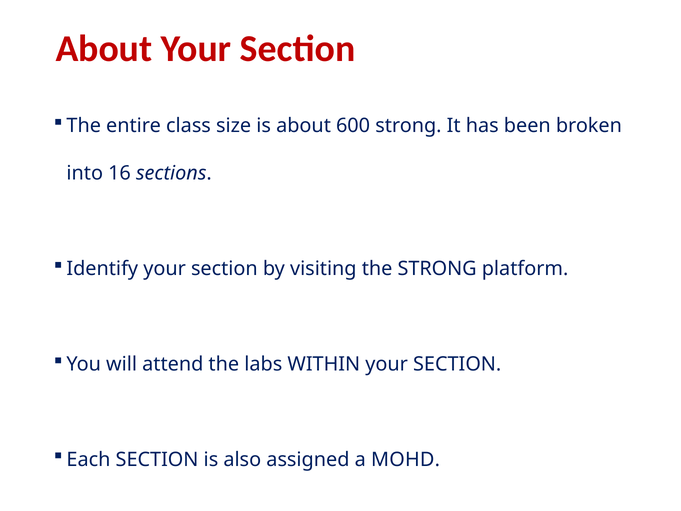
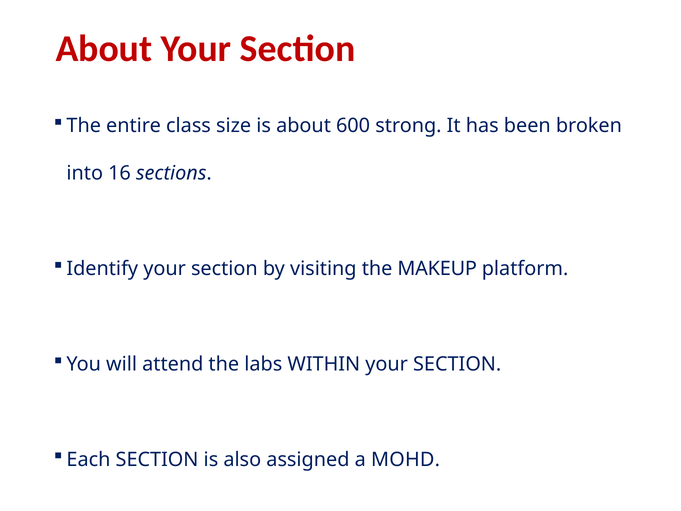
the STRONG: STRONG -> MAKEUP
